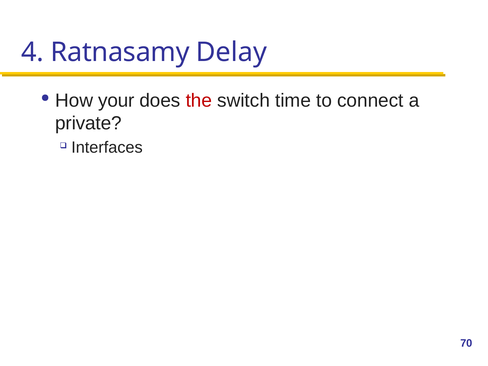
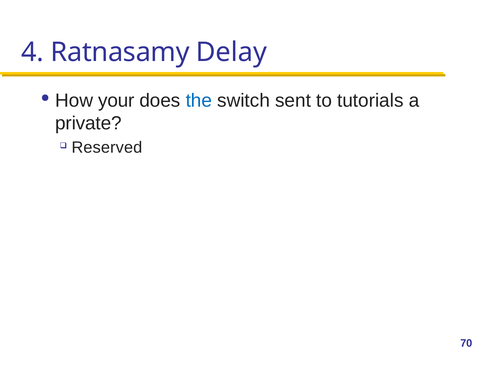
the colour: red -> blue
time: time -> sent
connect: connect -> tutorials
Interfaces: Interfaces -> Reserved
